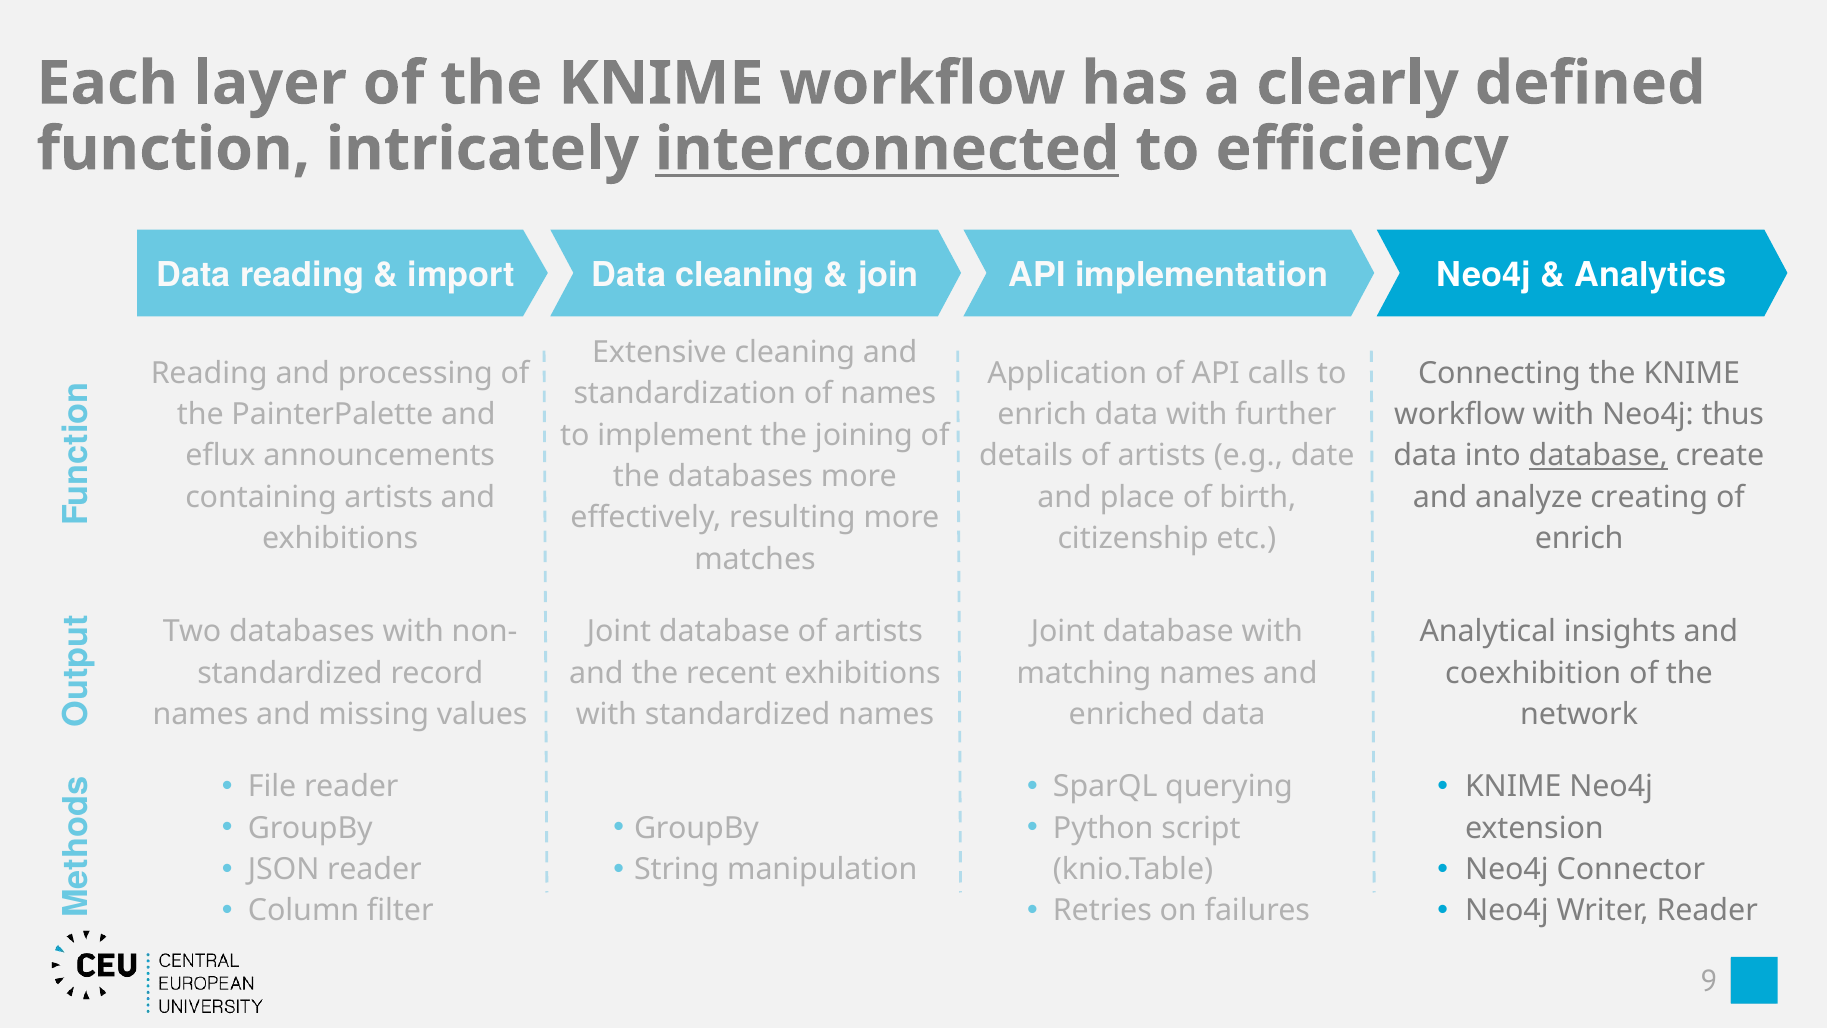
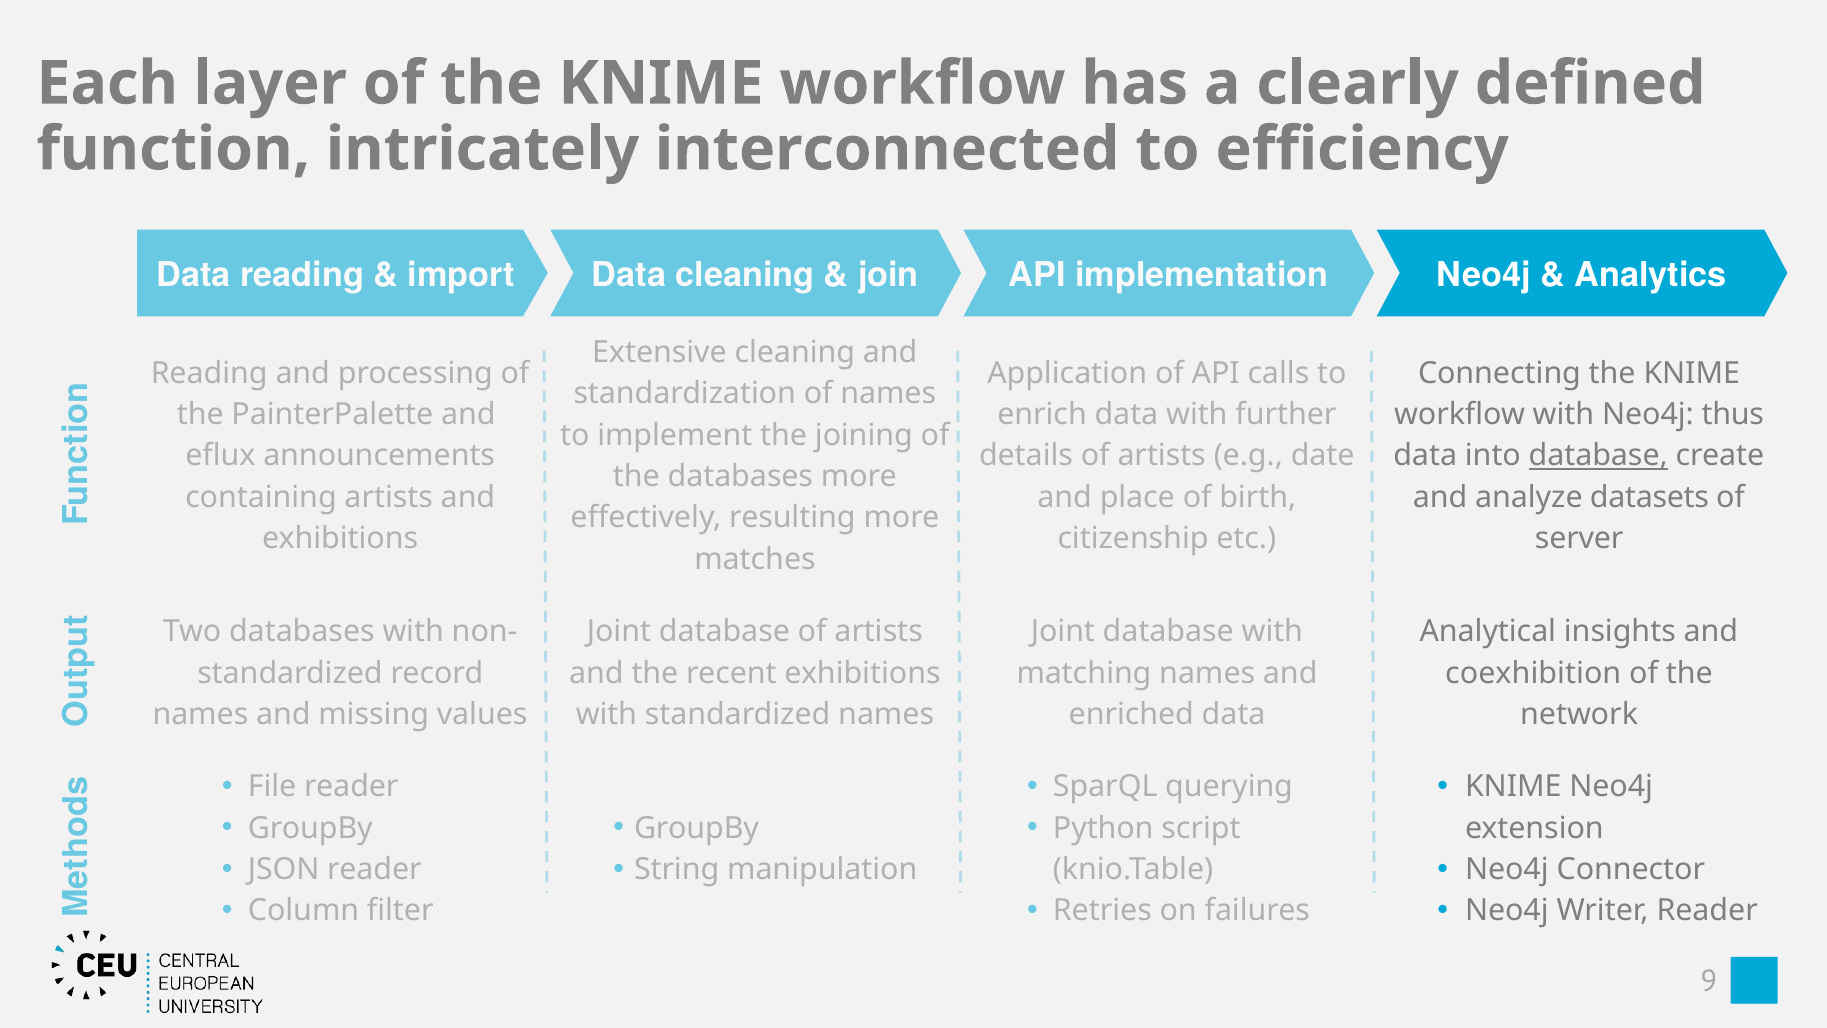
interconnected underline: present -> none
creating: creating -> datasets
enrich at (1579, 538): enrich -> server
